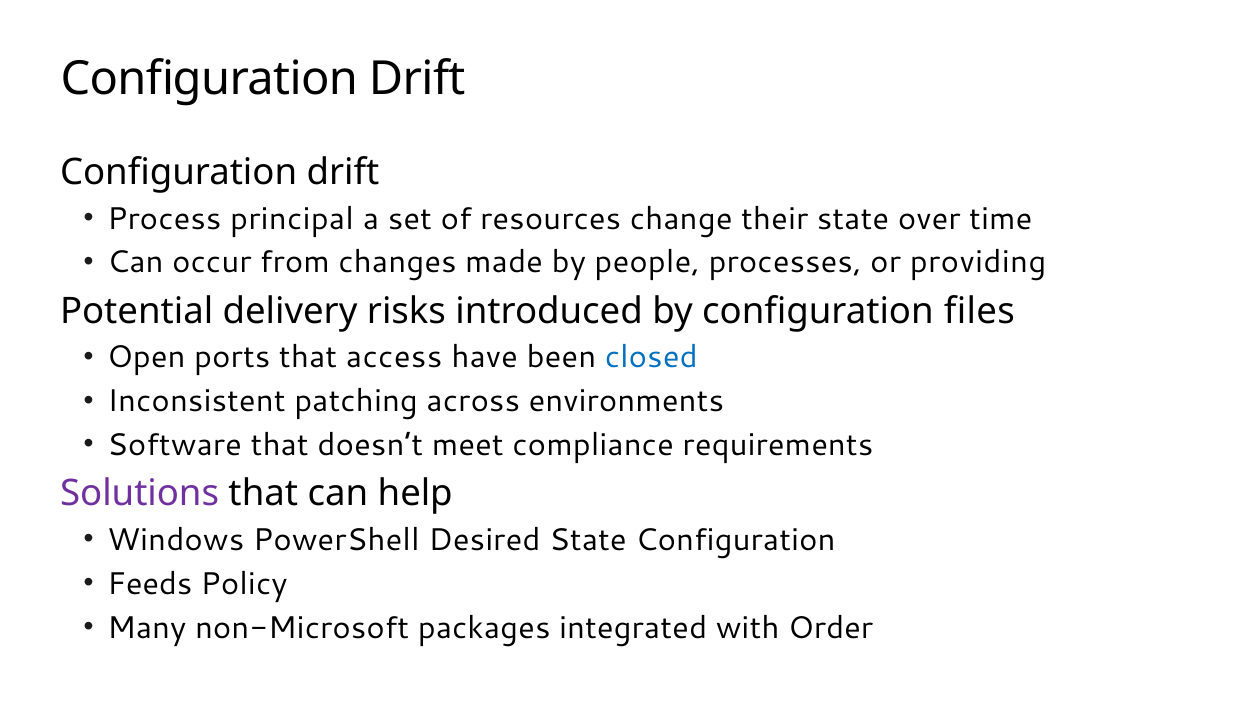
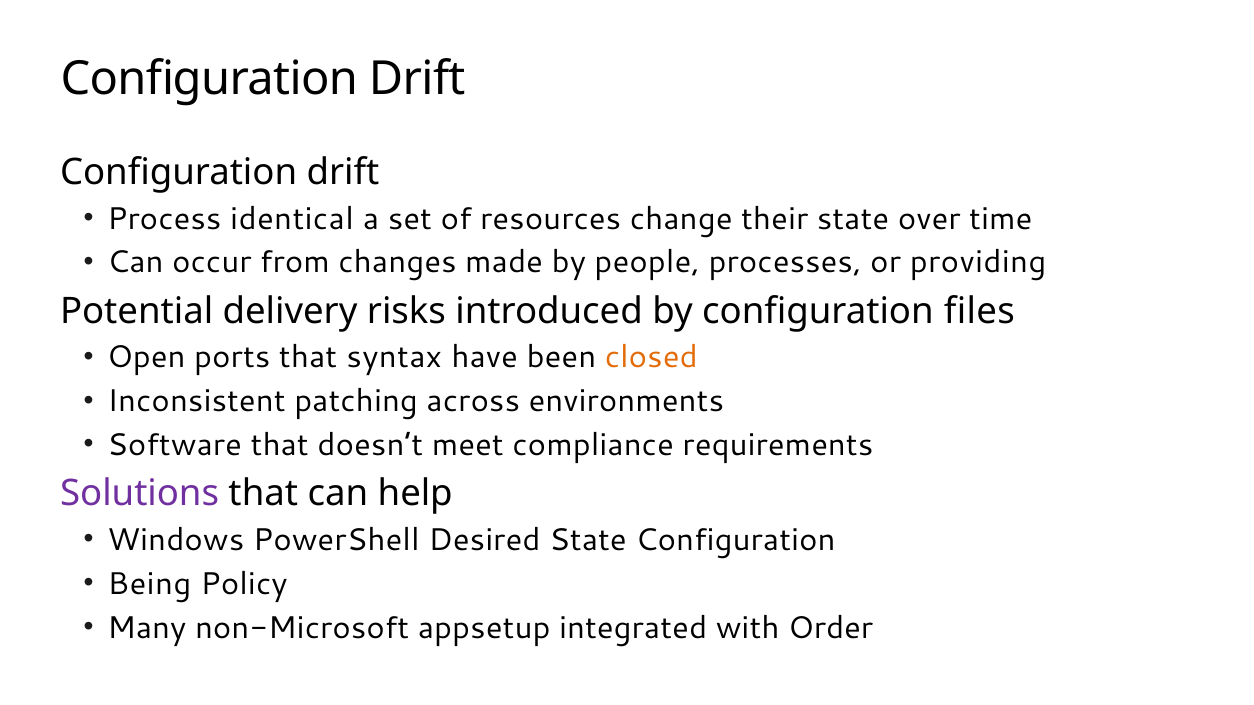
principal: principal -> identical
access: access -> syntax
closed colour: blue -> orange
Feeds: Feeds -> Being
packages: packages -> appsetup
